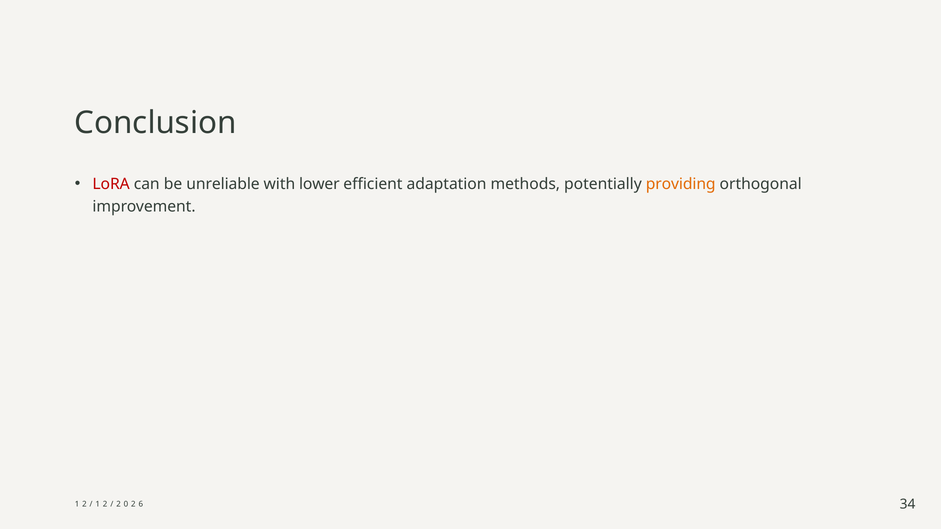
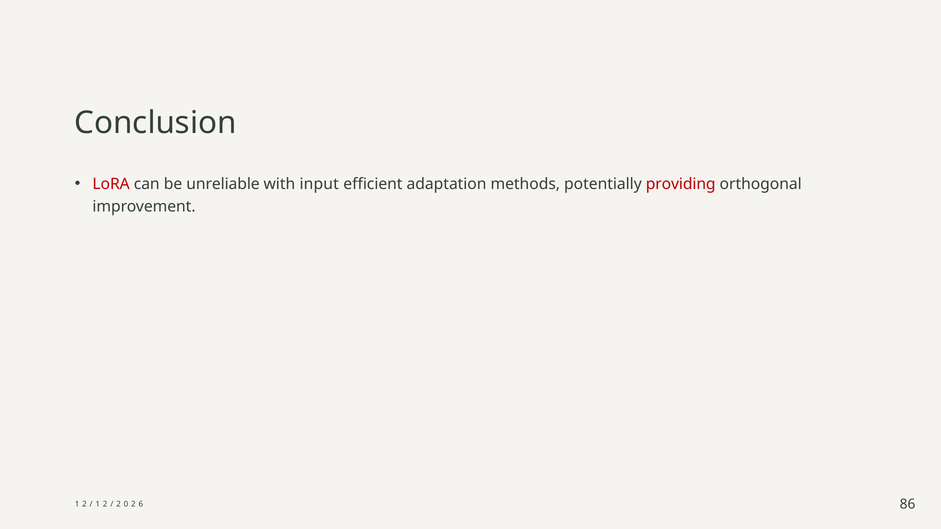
lower: lower -> input
providing colour: orange -> red
34: 34 -> 86
